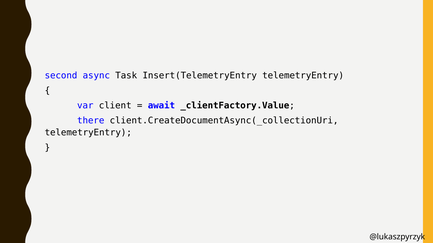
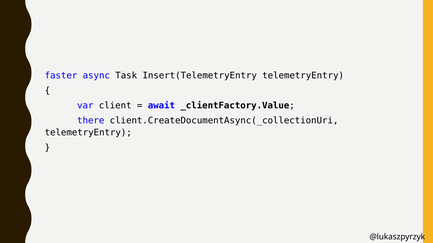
second: second -> faster
